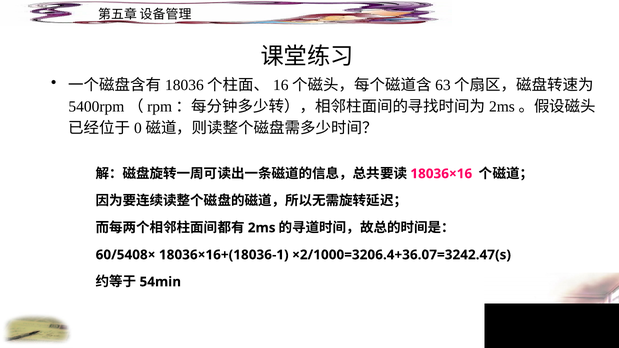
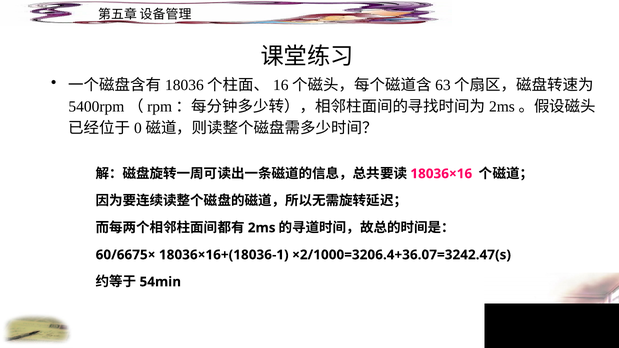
60/5408×: 60/5408× -> 60/6675×
